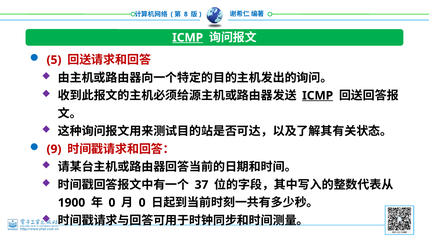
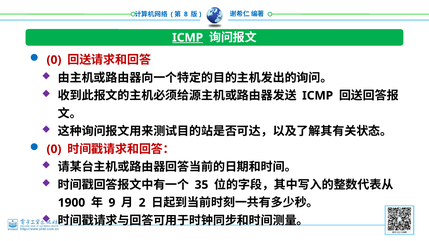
5 at (54, 60): 5 -> 0
ICMP at (318, 96) underline: present -> none
9 at (54, 149): 9 -> 0
37: 37 -> 35
0 at (112, 203): 0 -> 9
0 at (142, 203): 0 -> 2
